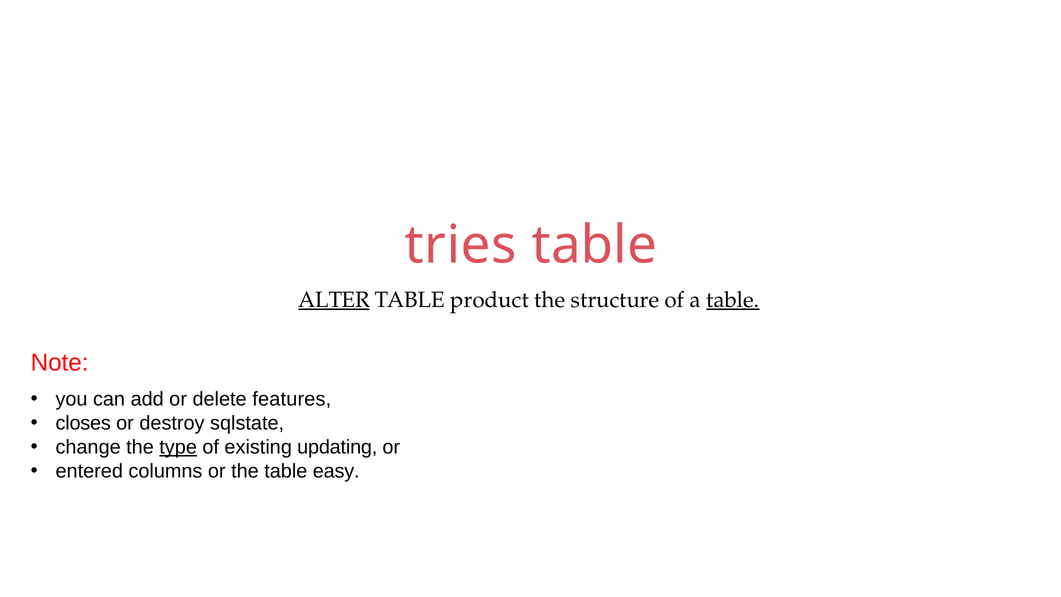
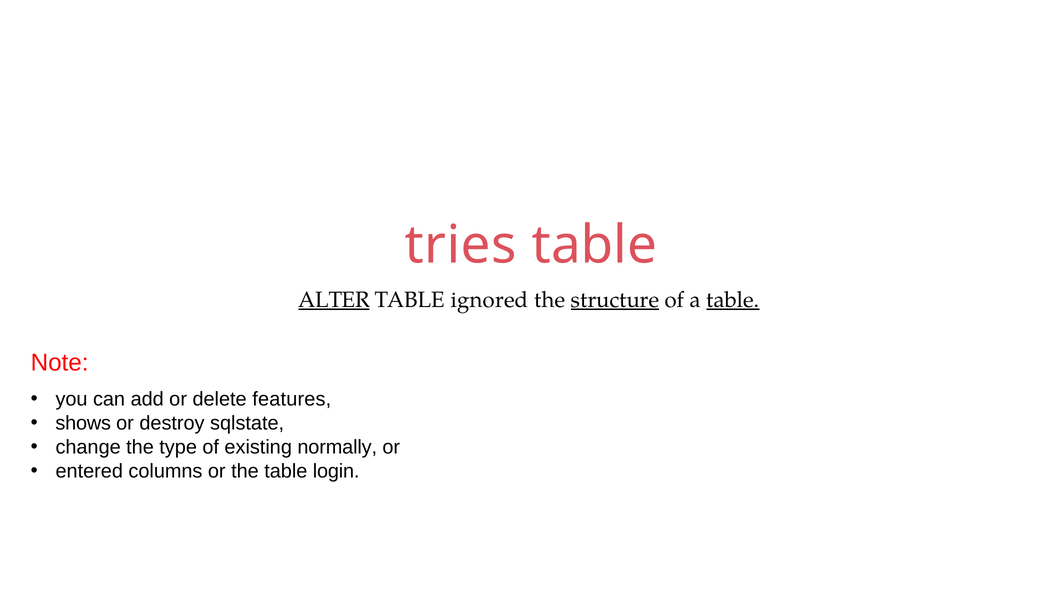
product: product -> ignored
structure underline: none -> present
closes: closes -> shows
type underline: present -> none
updating: updating -> normally
easy: easy -> login
